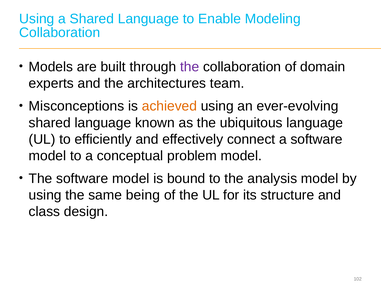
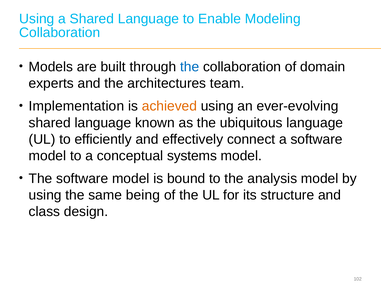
the at (190, 67) colour: purple -> blue
Misconceptions: Misconceptions -> Implementation
problem: problem -> systems
